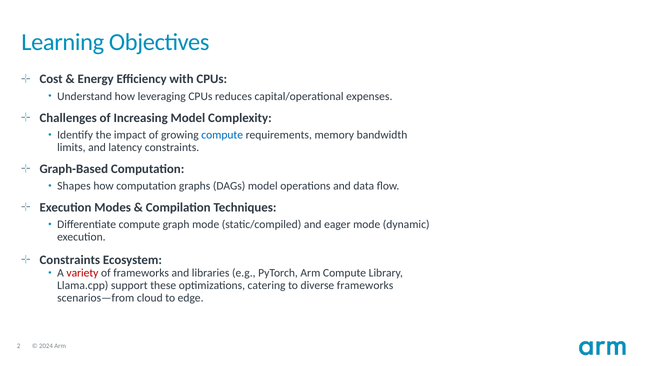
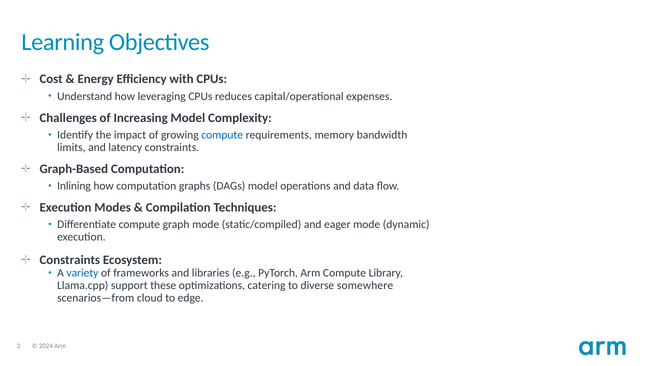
Shapes: Shapes -> Inlining
variety colour: red -> blue
diverse frameworks: frameworks -> somewhere
